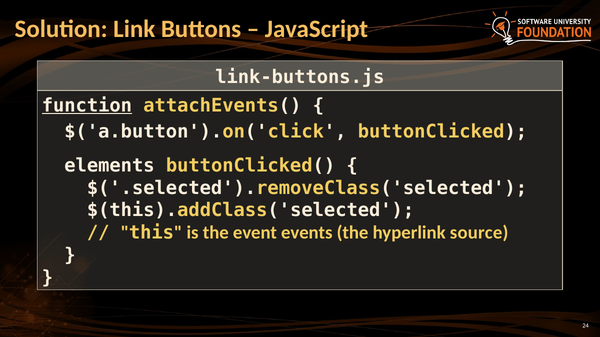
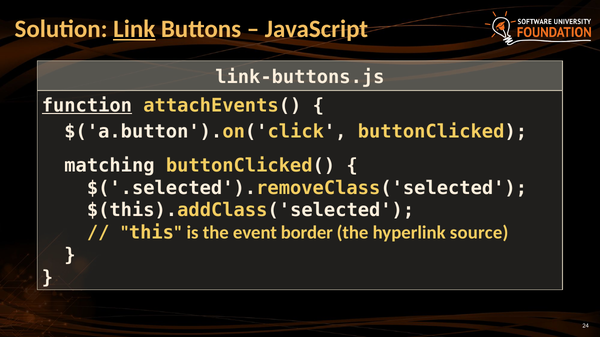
Link underline: none -> present
elements: elements -> matching
events: events -> border
